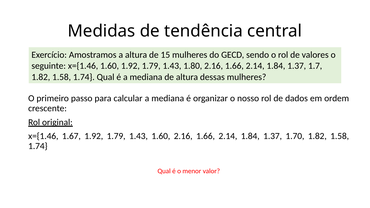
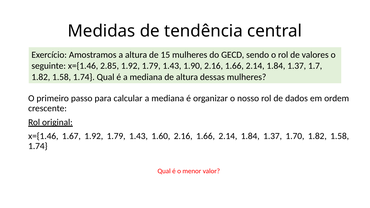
x={1.46 1.60: 1.60 -> 2.85
1.80: 1.80 -> 1.90
